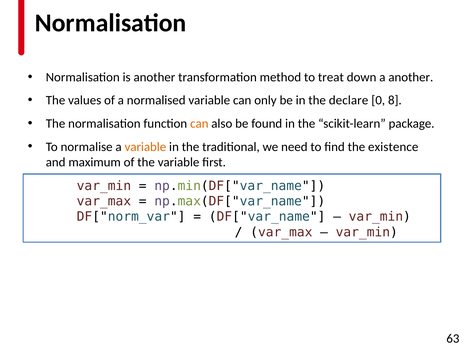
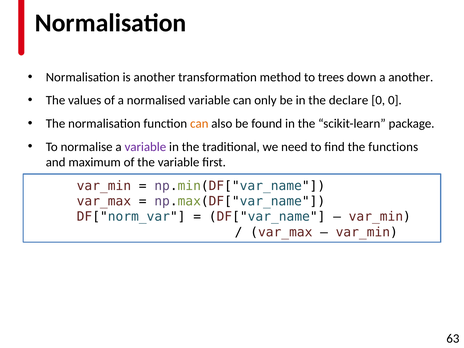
treat: treat -> trees
0 8: 8 -> 0
variable at (145, 147) colour: orange -> purple
existence: existence -> functions
